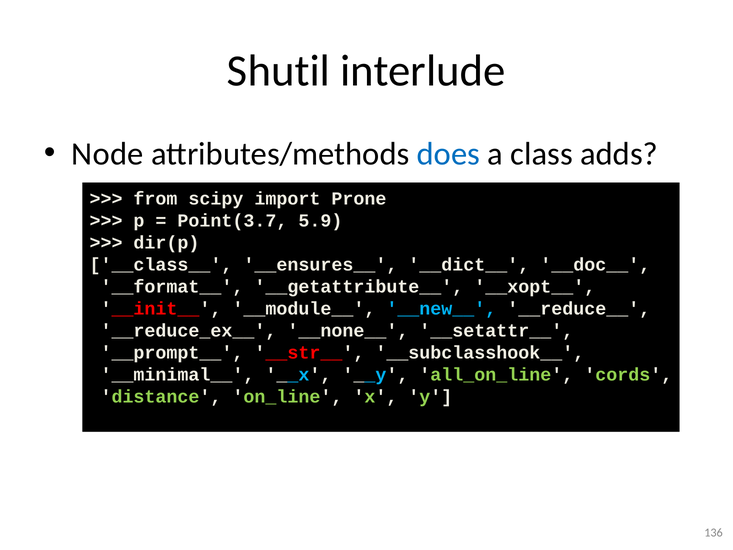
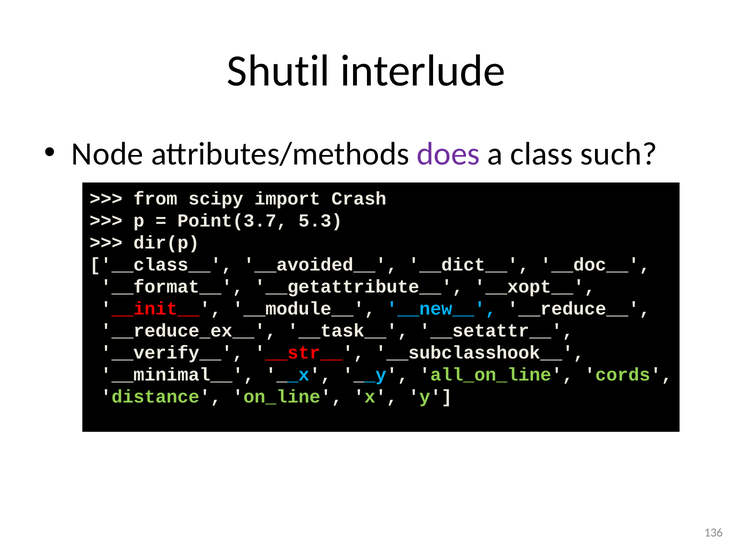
does colour: blue -> purple
adds: adds -> such
Prone: Prone -> Crash
5.9: 5.9 -> 5.3
__ensures__: __ensures__ -> __avoided__
__none__: __none__ -> __task__
__prompt__: __prompt__ -> __verify__
